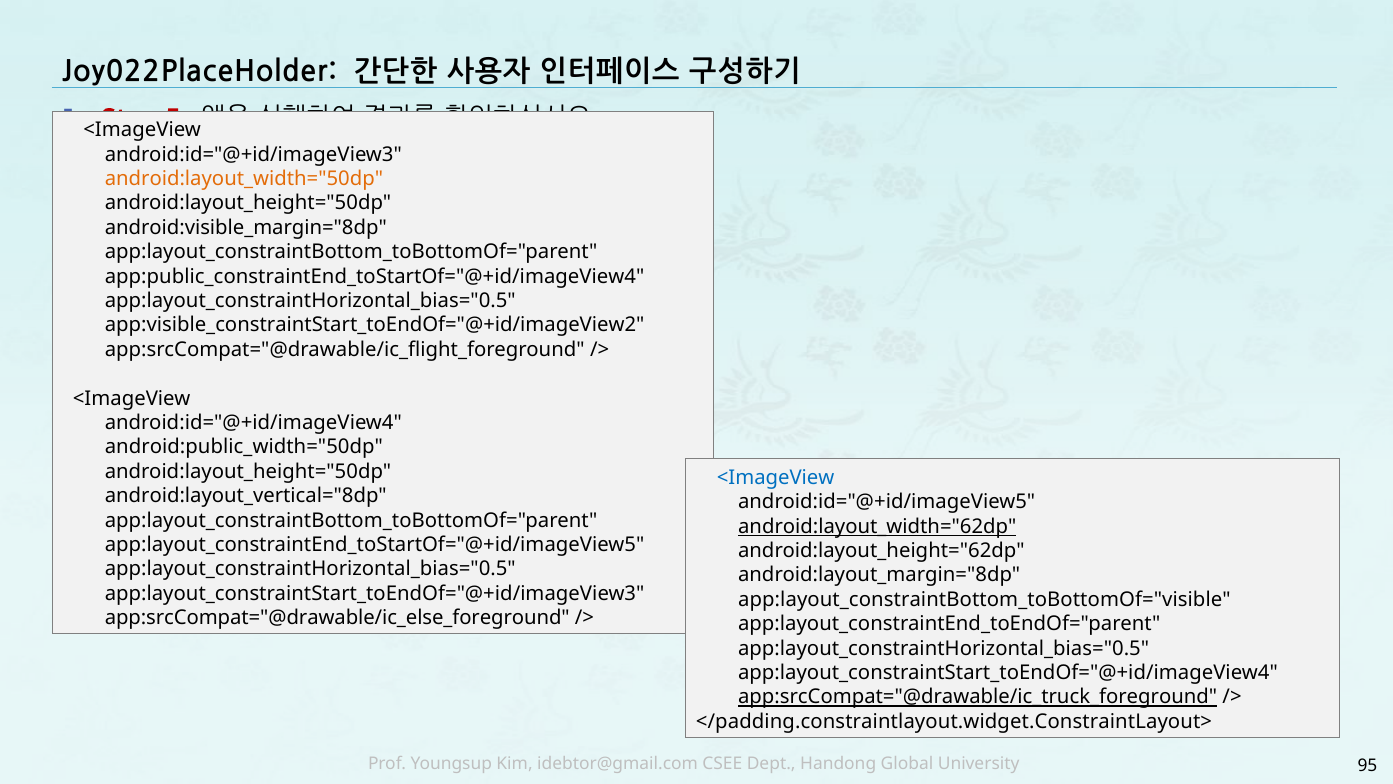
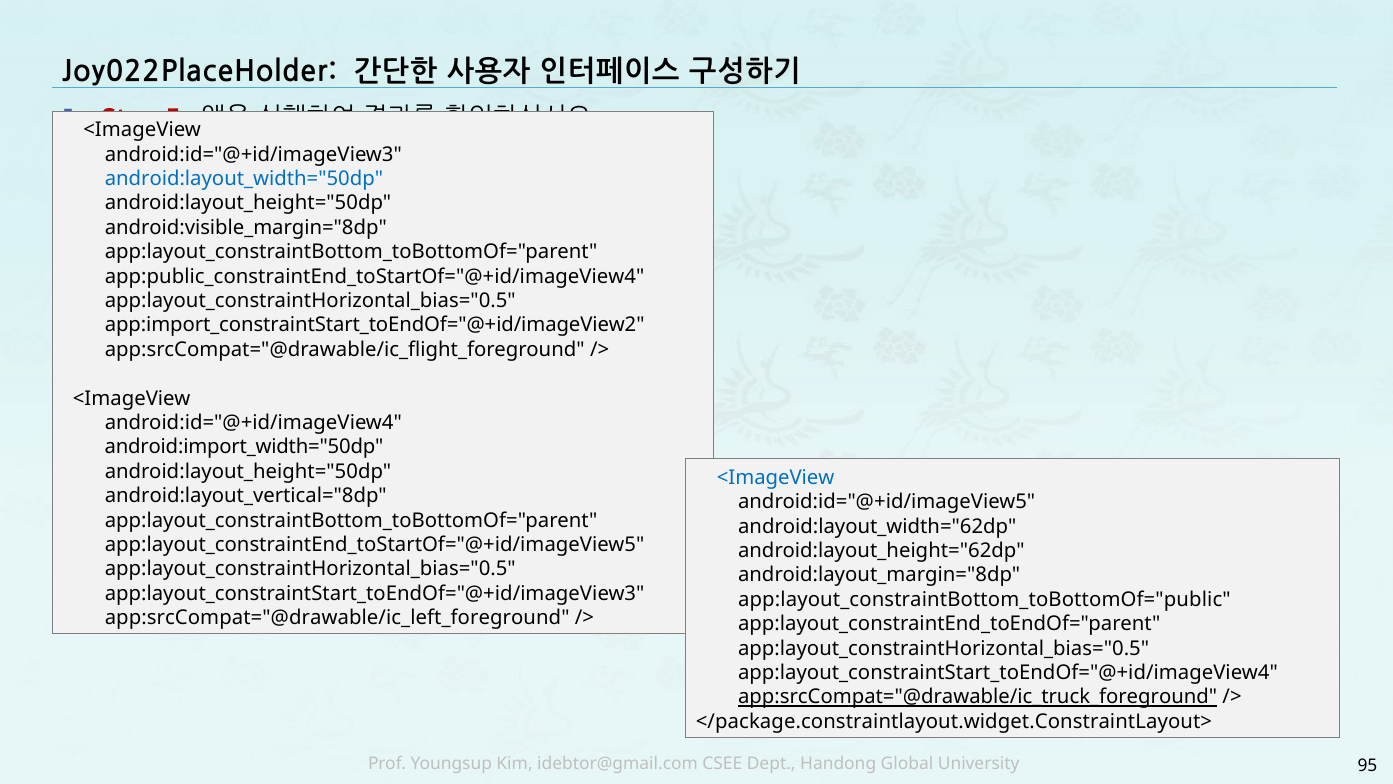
android:layout_width="50dp colour: orange -> blue
app:visible_constraintStart_toEndOf="@+id/imageView2: app:visible_constraintStart_toEndOf="@+id/imageView2 -> app:import_constraintStart_toEndOf="@+id/imageView2
android:public_width="50dp: android:public_width="50dp -> android:import_width="50dp
android:layout_width="62dp underline: present -> none
app:layout_constraintBottom_toBottomOf="visible: app:layout_constraintBottom_toBottomOf="visible -> app:layout_constraintBottom_toBottomOf="public
app:srcCompat="@drawable/ic_else_foreground: app:srcCompat="@drawable/ic_else_foreground -> app:srcCompat="@drawable/ic_left_foreground
</padding.constraintlayout.widget.ConstraintLayout>: </padding.constraintlayout.widget.ConstraintLayout> -> </package.constraintlayout.widget.ConstraintLayout>
